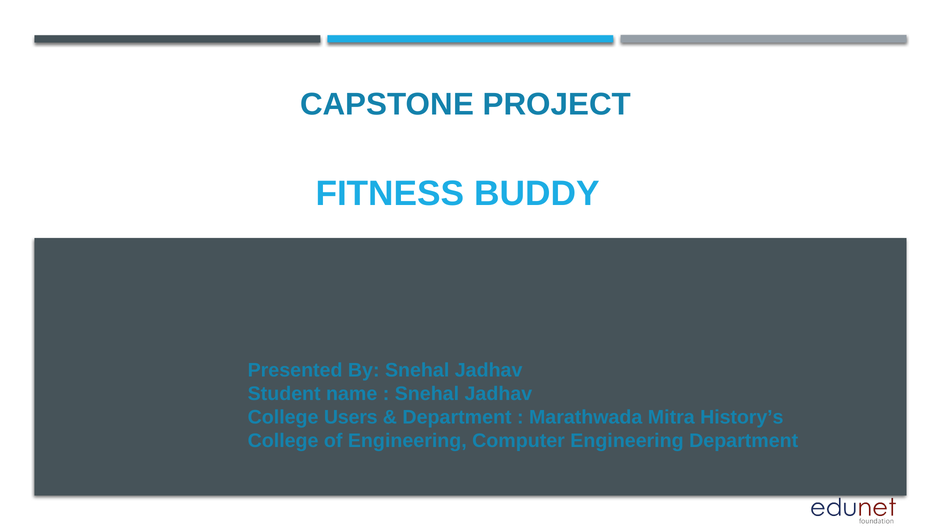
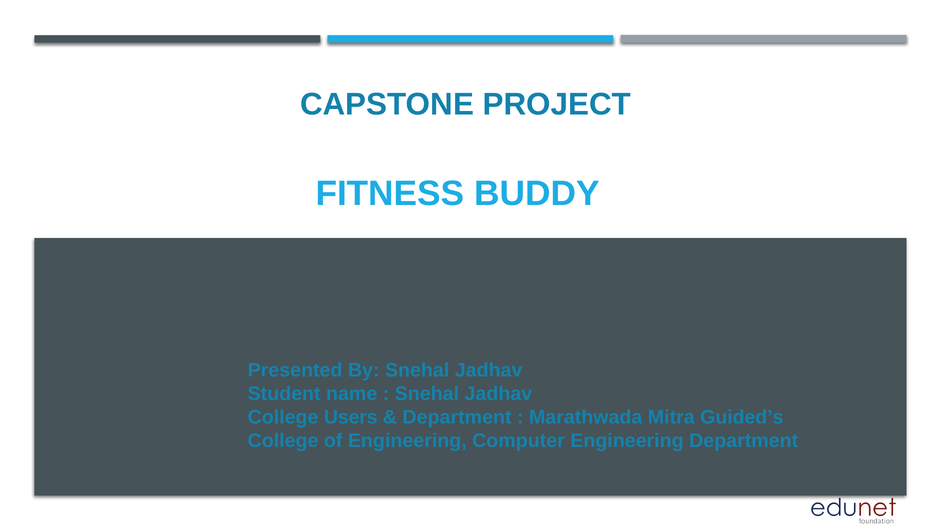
History’s: History’s -> Guided’s
